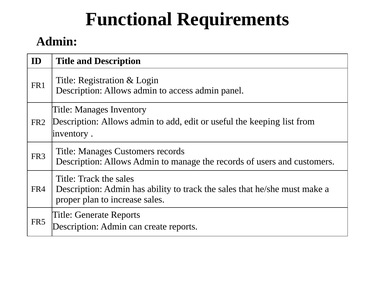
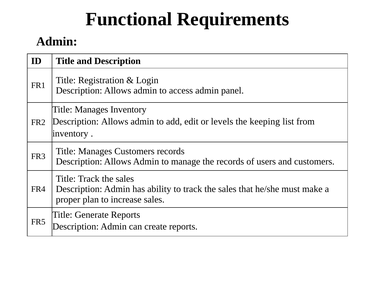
useful: useful -> levels
